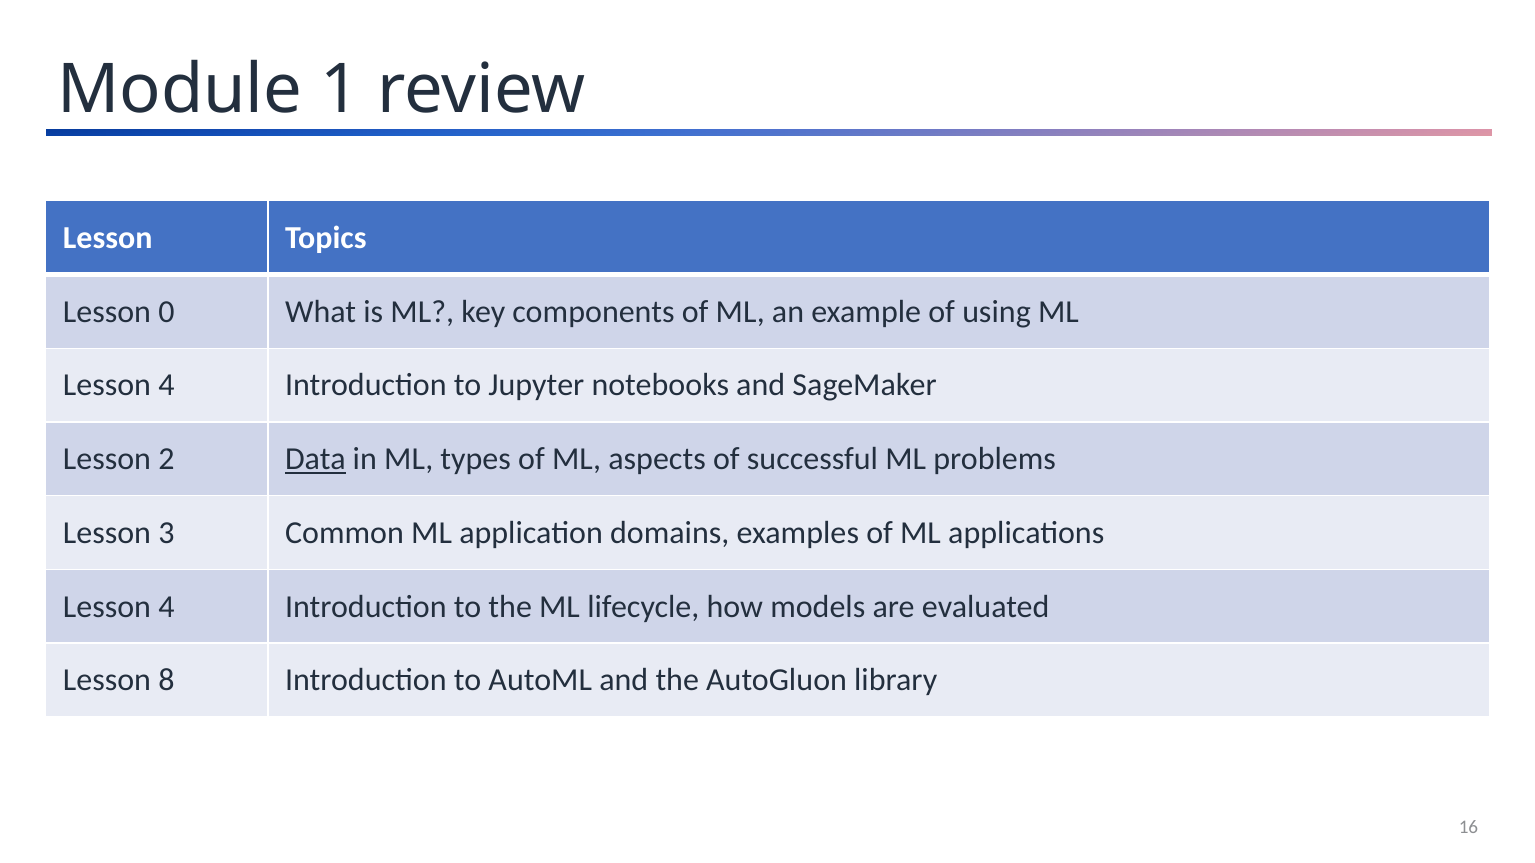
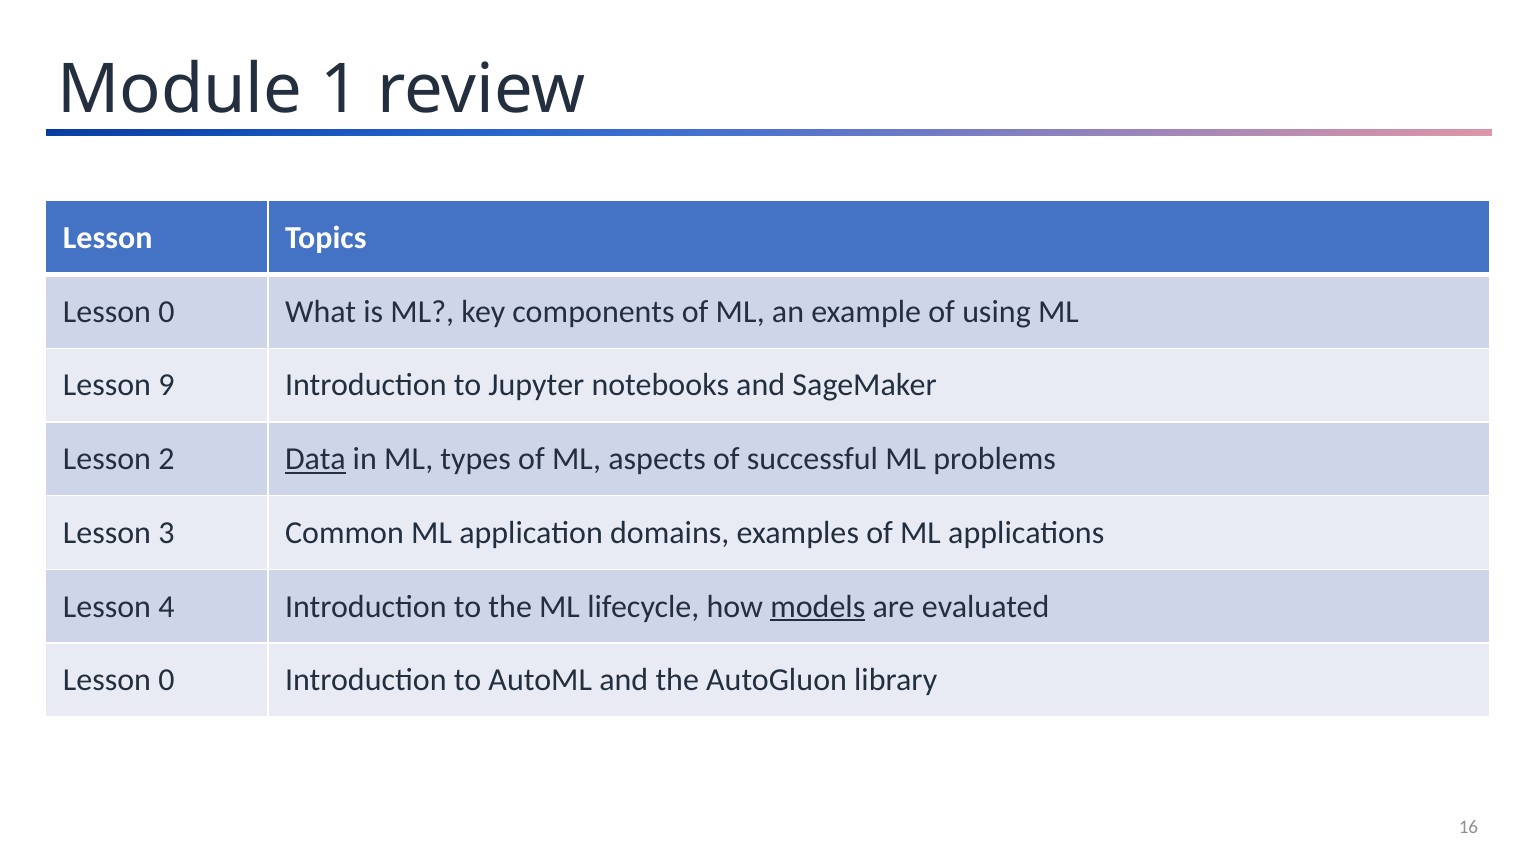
4 at (166, 386): 4 -> 9
models underline: none -> present
8 at (166, 681): 8 -> 0
